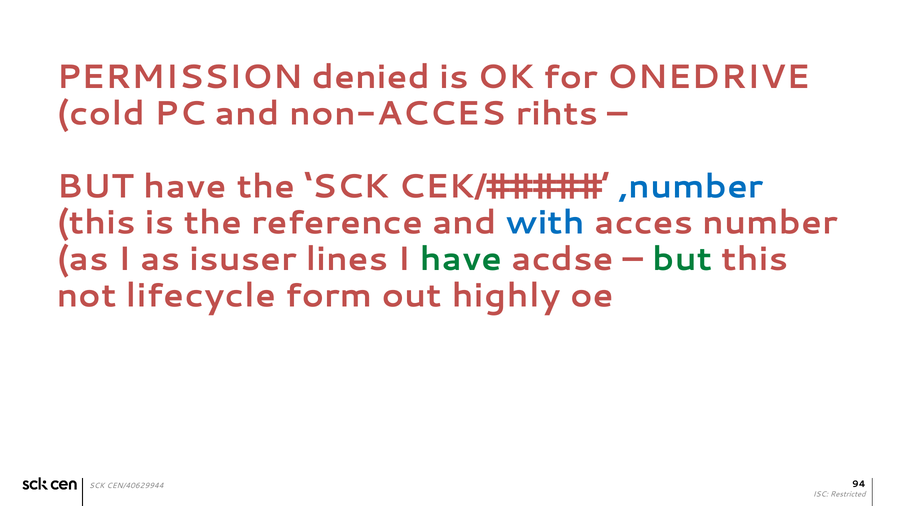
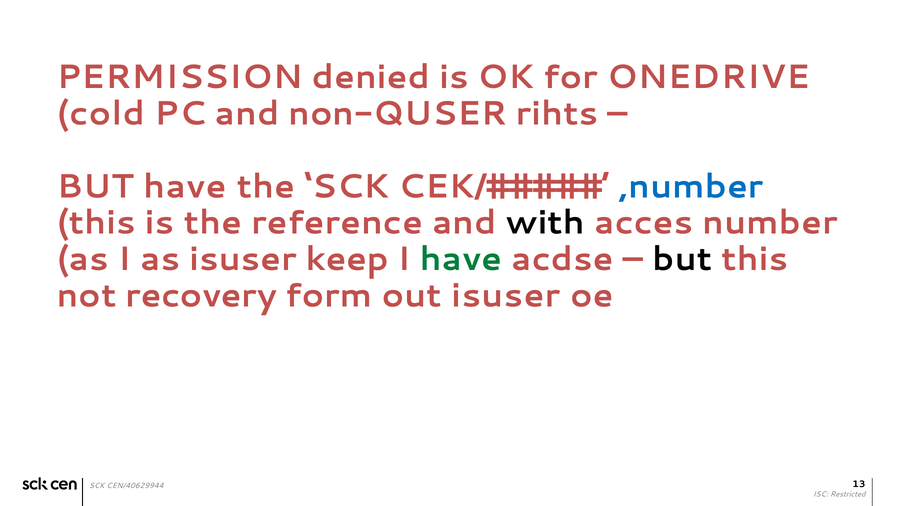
non-ACCES: non-ACCES -> non-QUSER
with colour: blue -> black
lines: lines -> keep
but at (682, 259) colour: green -> black
lifecycle: lifecycle -> recovery
out highly: highly -> isuser
94: 94 -> 13
